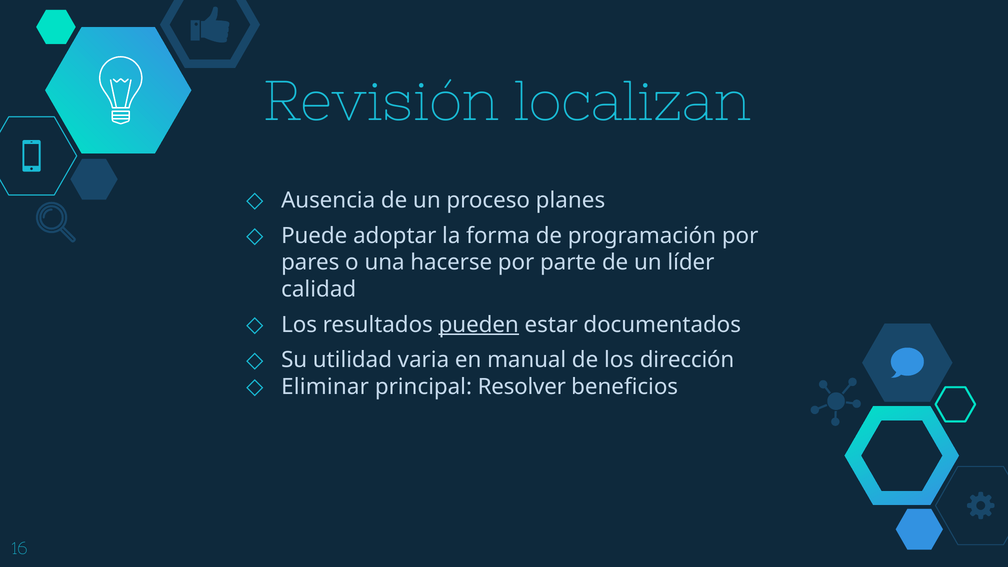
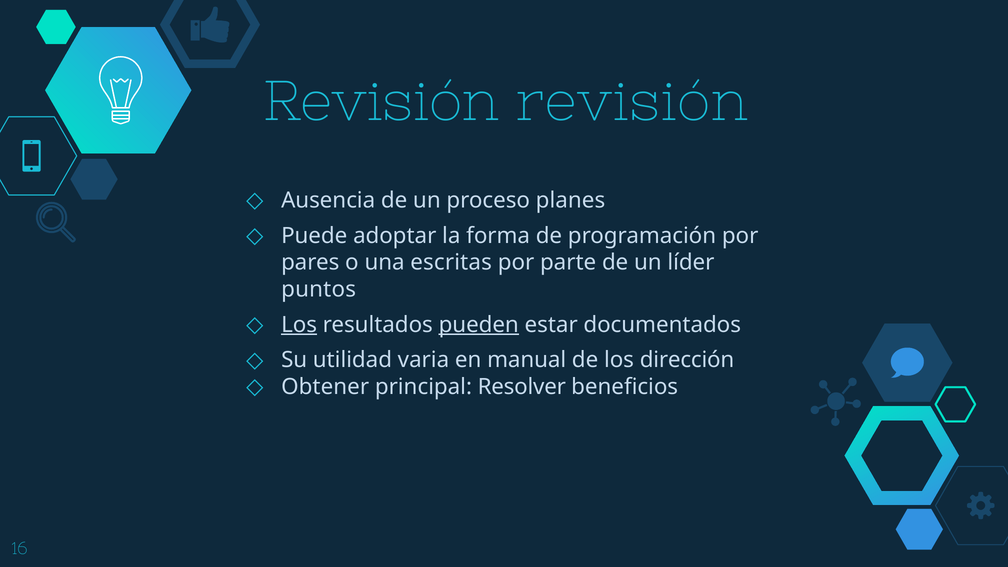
Revisión localizan: localizan -> revisión
hacerse: hacerse -> escritas
calidad: calidad -> puntos
Los at (299, 325) underline: none -> present
Eliminar: Eliminar -> Obtener
